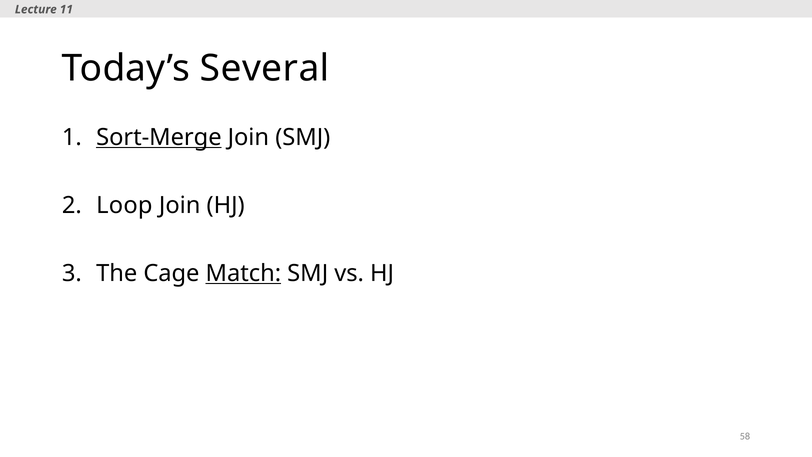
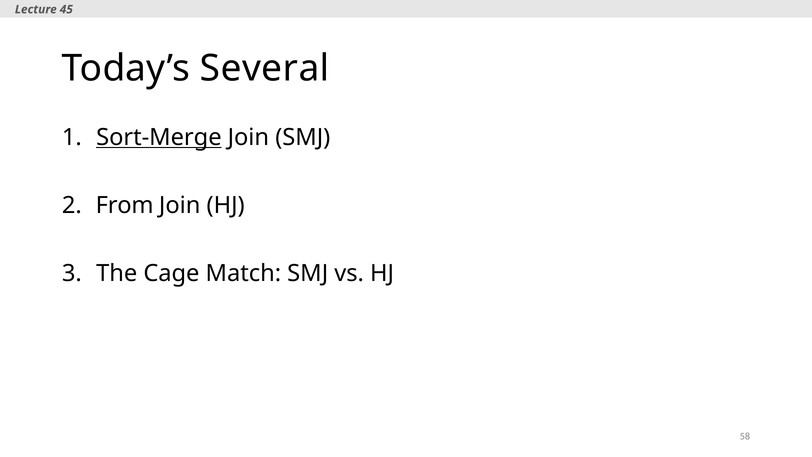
11: 11 -> 45
Loop: Loop -> From
Match underline: present -> none
